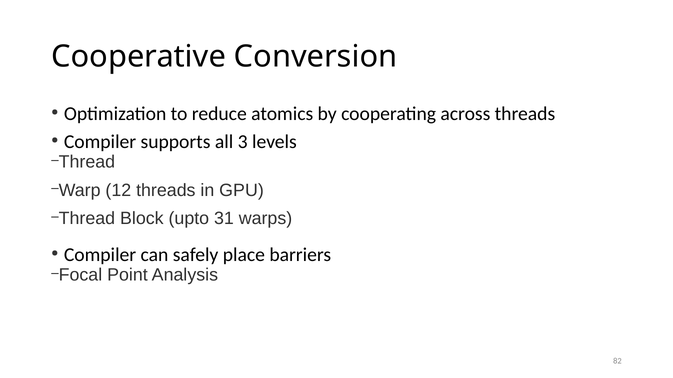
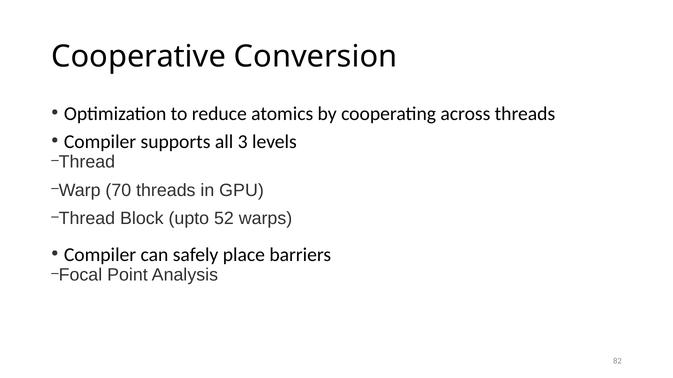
12: 12 -> 70
31: 31 -> 52
